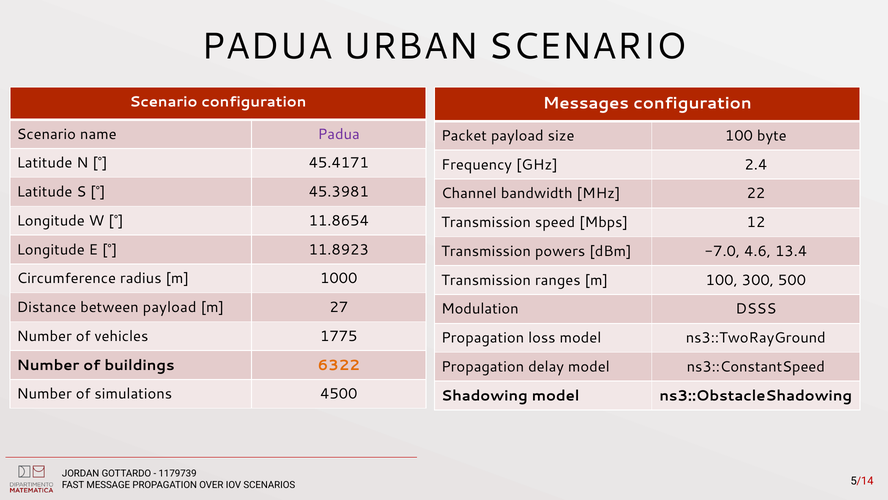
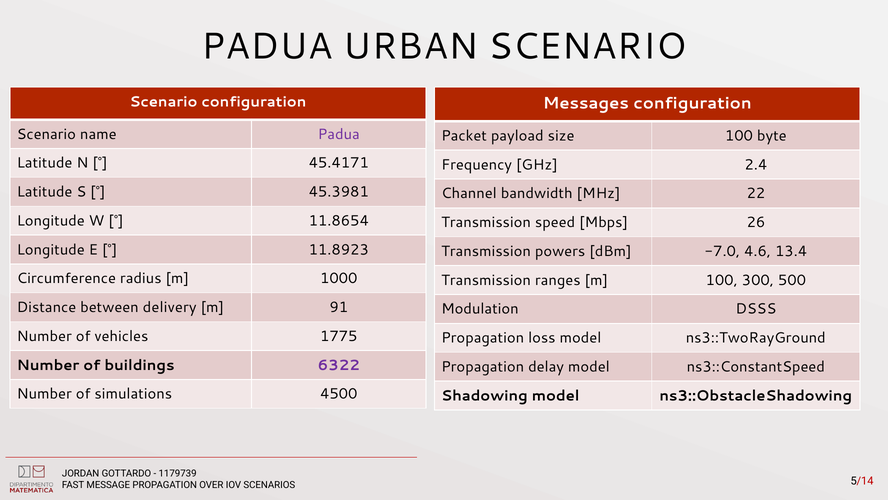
12: 12 -> 26
between payload: payload -> delivery
27: 27 -> 91
6322 colour: orange -> purple
